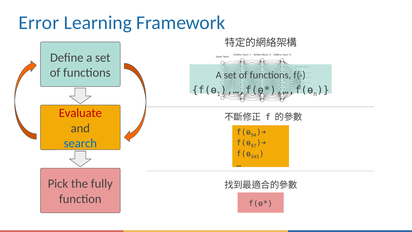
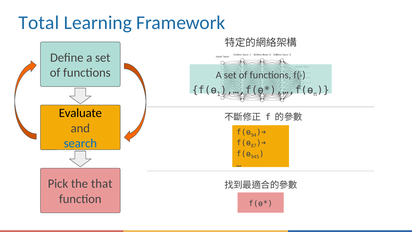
Error: Error -> Total
Evaluate colour: red -> black
fully: fully -> that
